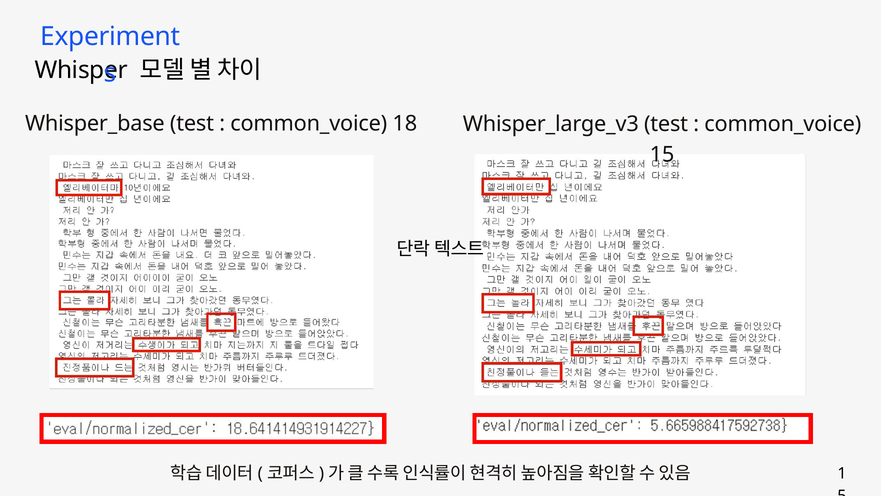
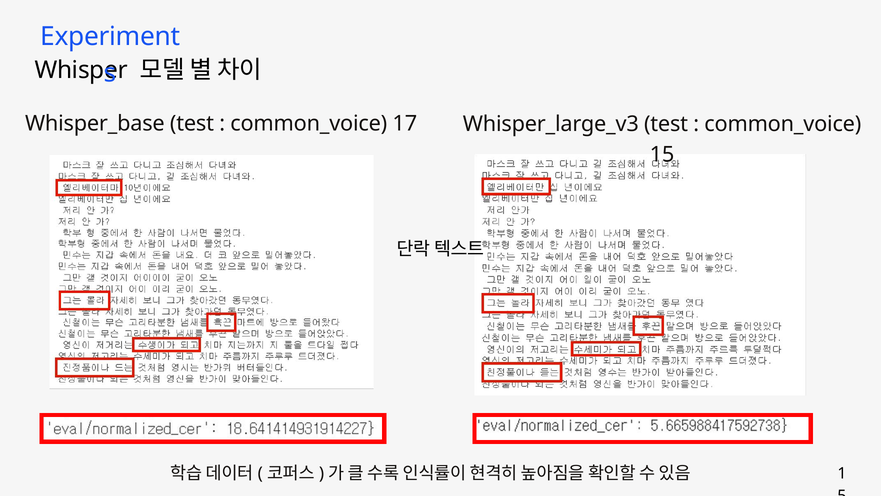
18: 18 -> 17
